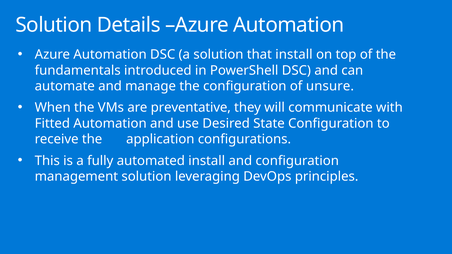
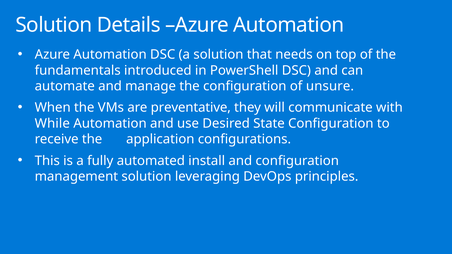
that install: install -> needs
Fitted: Fitted -> While
